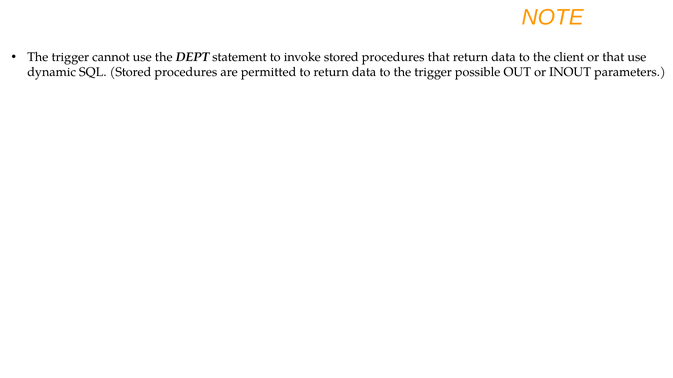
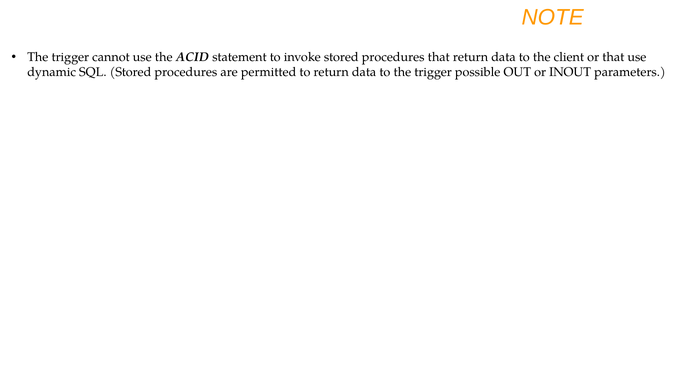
DEPT: DEPT -> ACID
